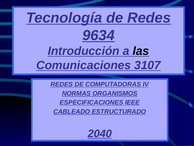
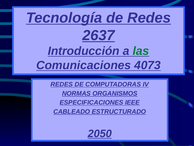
9634: 9634 -> 2637
las colour: black -> green
3107: 3107 -> 4073
2040: 2040 -> 2050
